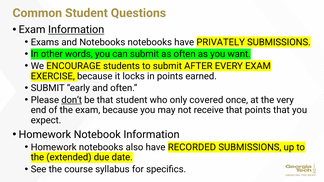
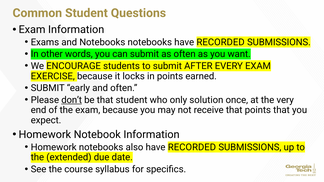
Information at (76, 30) underline: present -> none
notebooks have PRIVATELY: PRIVATELY -> RECORDED
covered: covered -> solution
